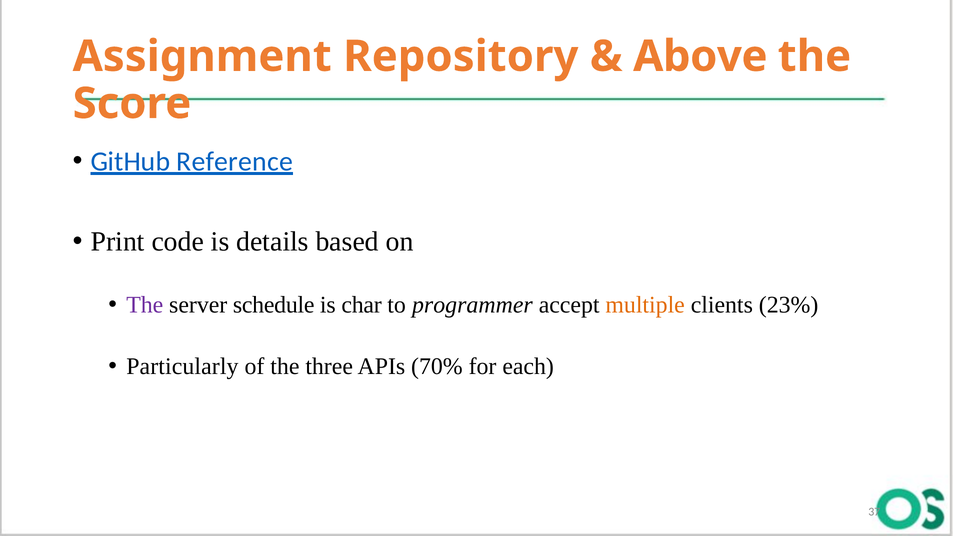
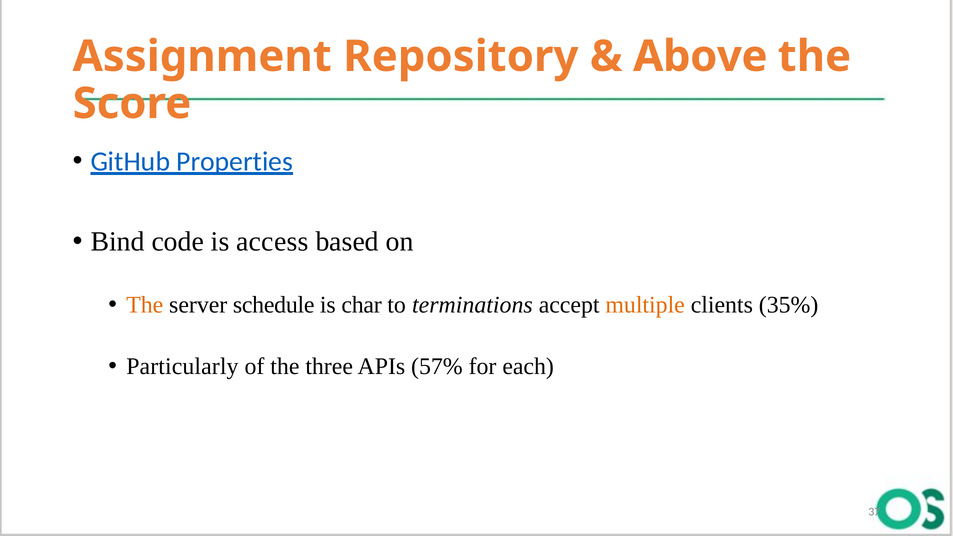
Reference: Reference -> Properties
Print: Print -> Bind
details: details -> access
The at (145, 305) colour: purple -> orange
programmer: programmer -> terminations
23%: 23% -> 35%
70%: 70% -> 57%
